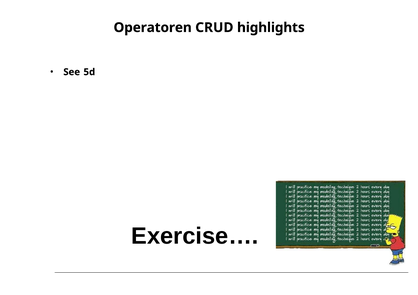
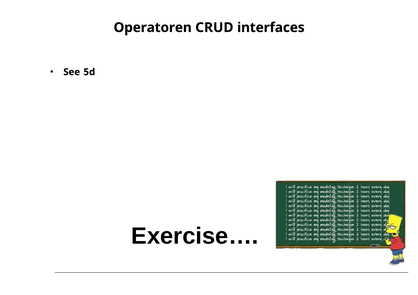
highlights: highlights -> interfaces
